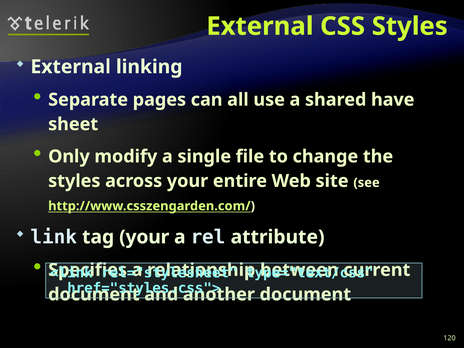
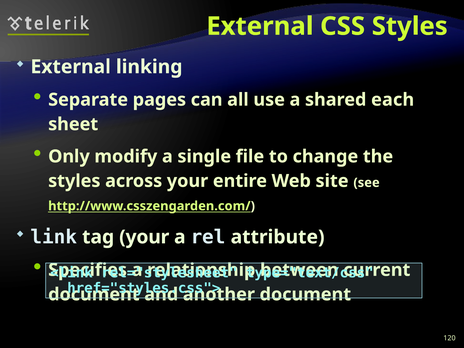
have: have -> each
